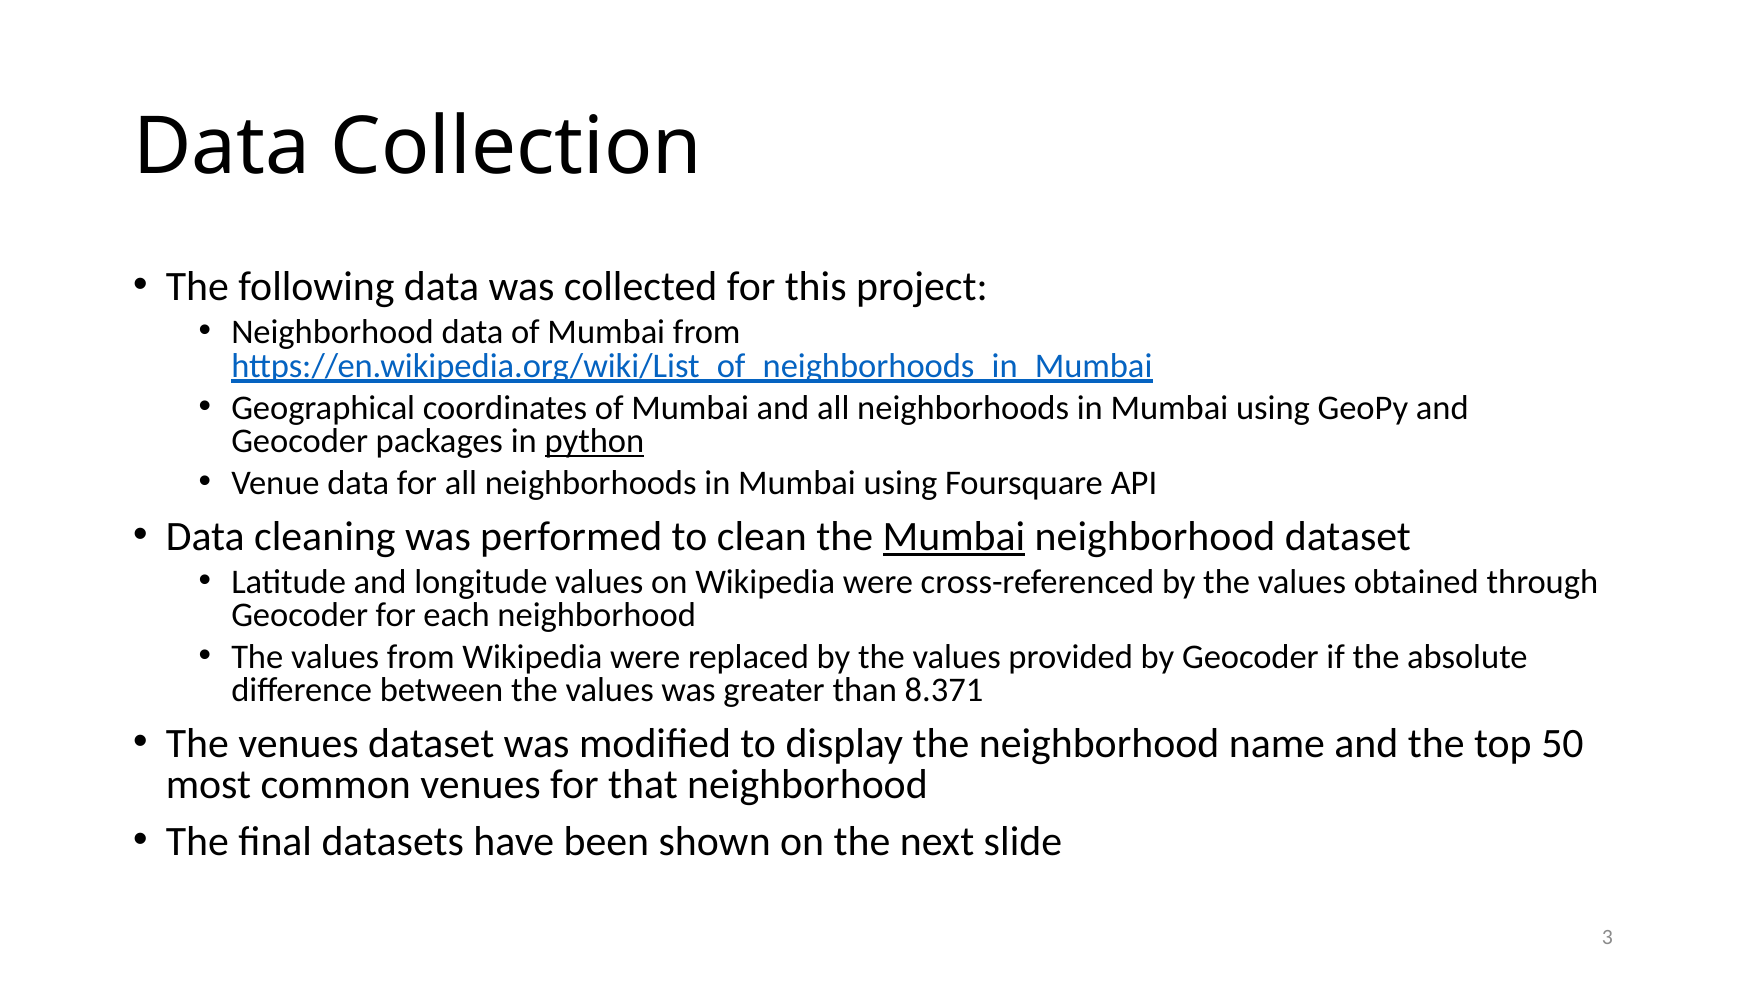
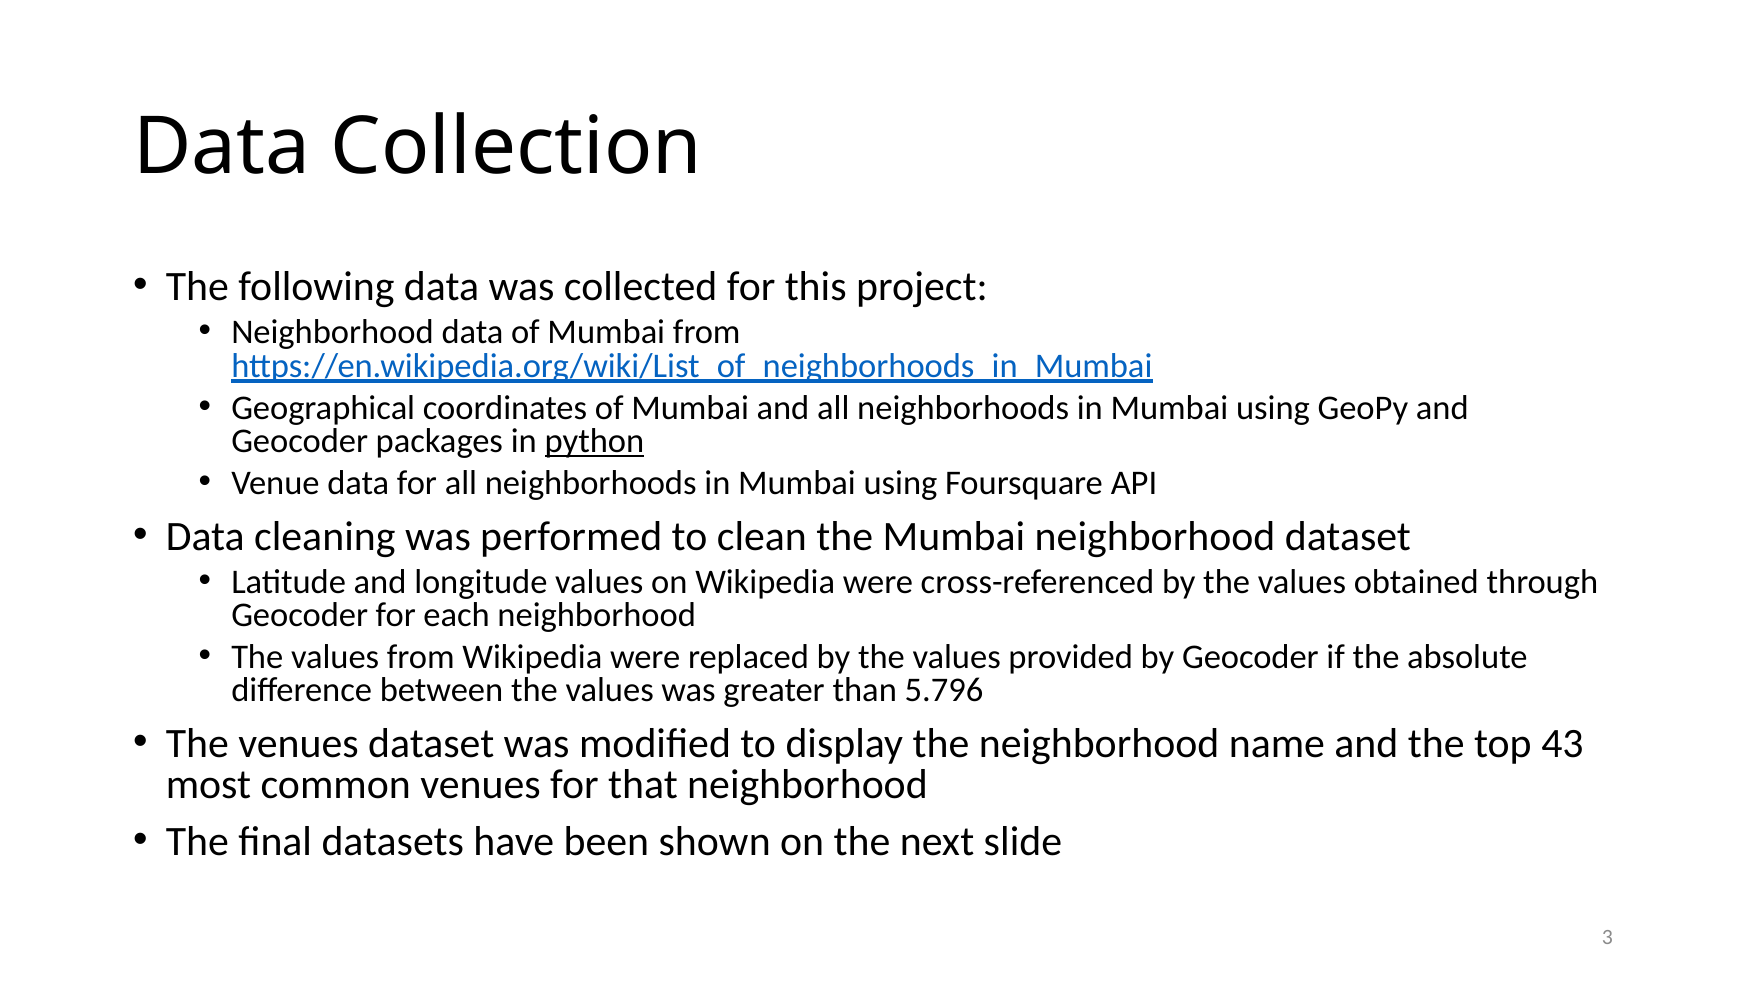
Mumbai at (954, 536) underline: present -> none
8.371: 8.371 -> 5.796
50: 50 -> 43
